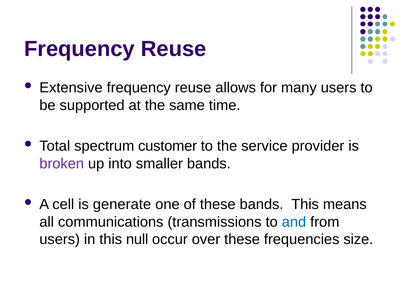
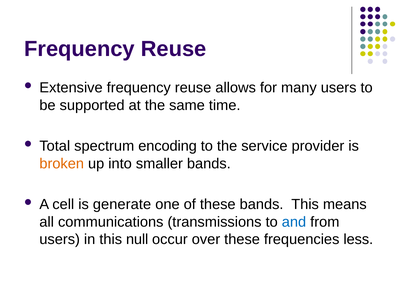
customer: customer -> encoding
broken colour: purple -> orange
size: size -> less
